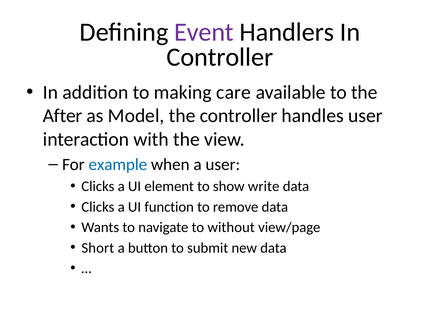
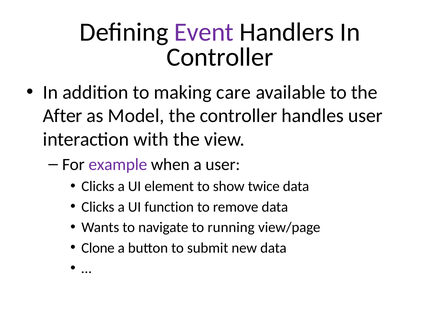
example colour: blue -> purple
write: write -> twice
without: without -> running
Short: Short -> Clone
